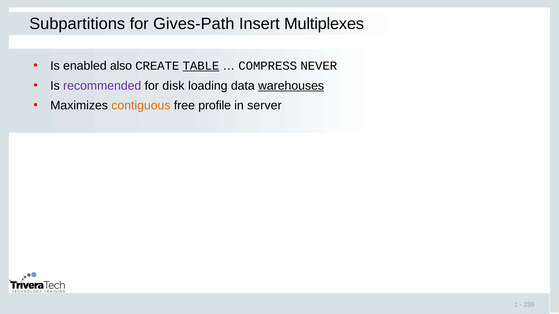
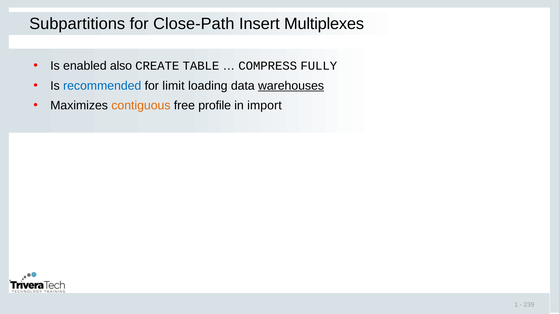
Gives-Path: Gives-Path -> Close-Path
TABLE underline: present -> none
NEVER: NEVER -> FULLY
recommended colour: purple -> blue
disk: disk -> limit
server: server -> import
